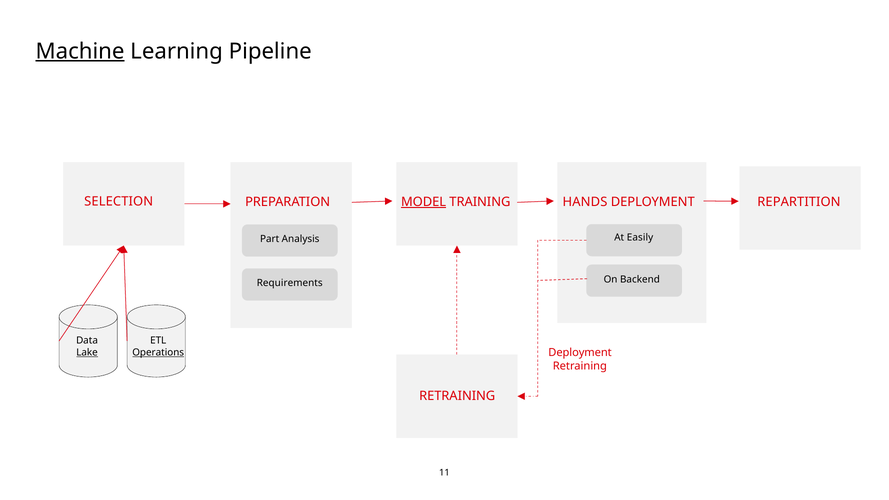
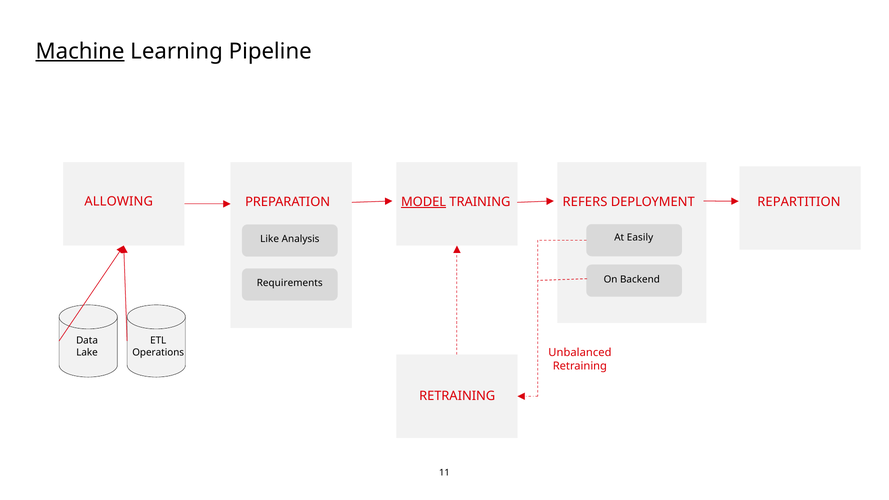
SELECTION: SELECTION -> ALLOWING
HANDS: HANDS -> REFERS
Part: Part -> Like
Lake underline: present -> none
Operations underline: present -> none
Deployment at (580, 353): Deployment -> Unbalanced
